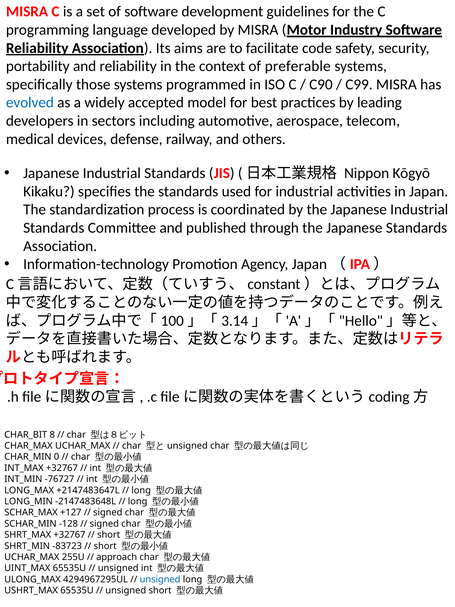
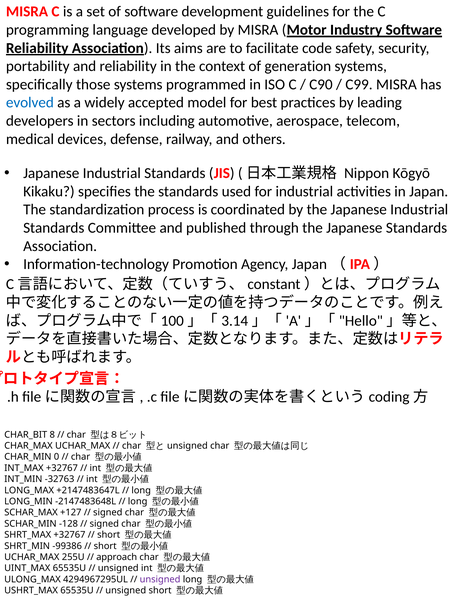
preferable: preferable -> generation
-76727: -76727 -> -32763
-83723: -83723 -> -99386
unsigned at (160, 579) colour: blue -> purple
